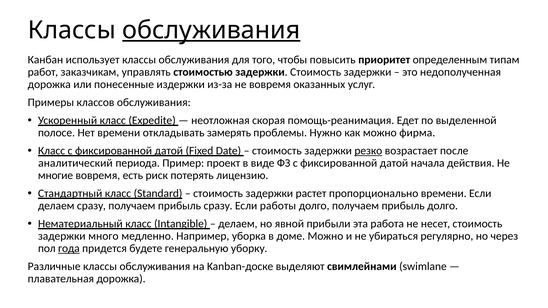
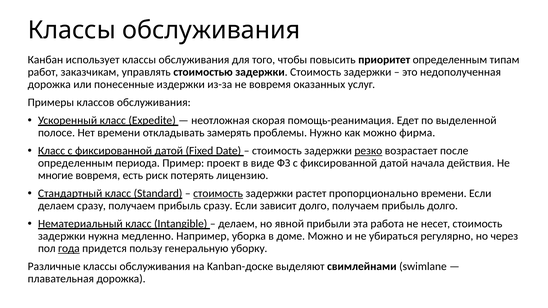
обслуживания at (211, 30) underline: present -> none
аналитический at (75, 163): аналитический -> определенным
стоимость at (218, 194) underline: none -> present
работы: работы -> зависит
много: много -> нужна
будете: будете -> пользу
